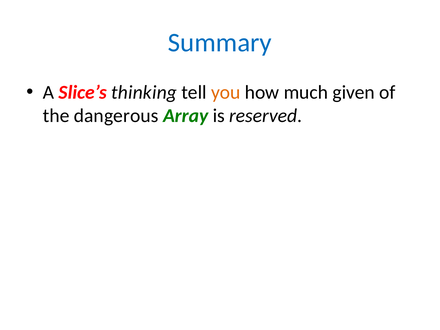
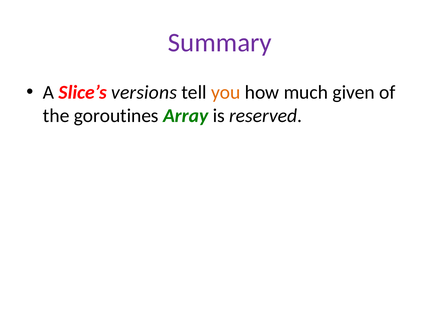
Summary colour: blue -> purple
thinking: thinking -> versions
dangerous: dangerous -> goroutines
